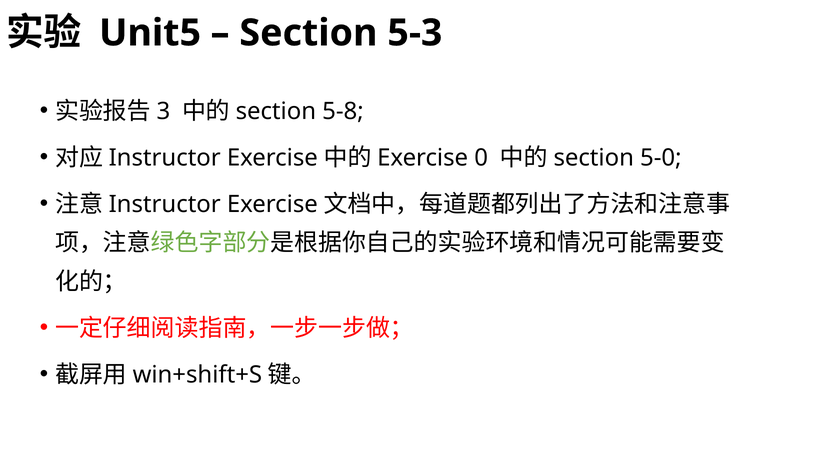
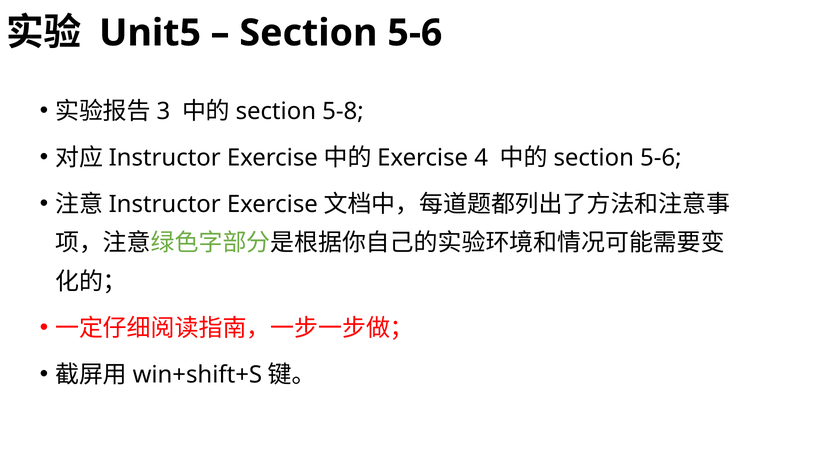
5-3 at (415, 33): 5-3 -> 5-6
0: 0 -> 4
5-0 at (661, 158): 5-0 -> 5-6
